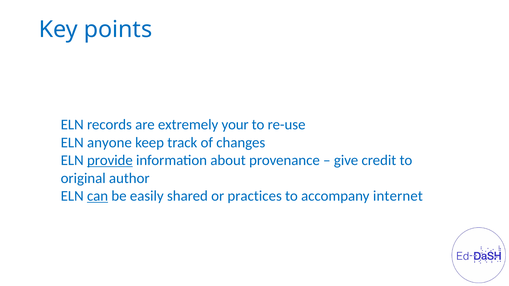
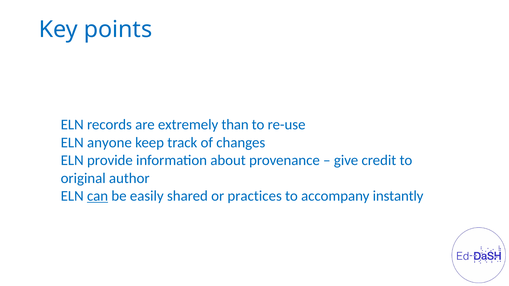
your: your -> than
provide underline: present -> none
internet: internet -> instantly
